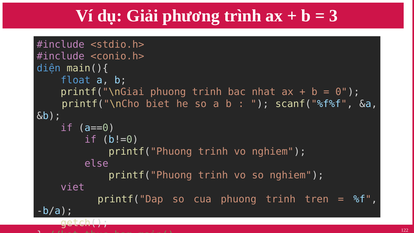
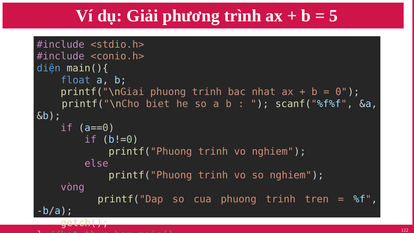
3: 3 -> 5
viet: viet -> vòng
